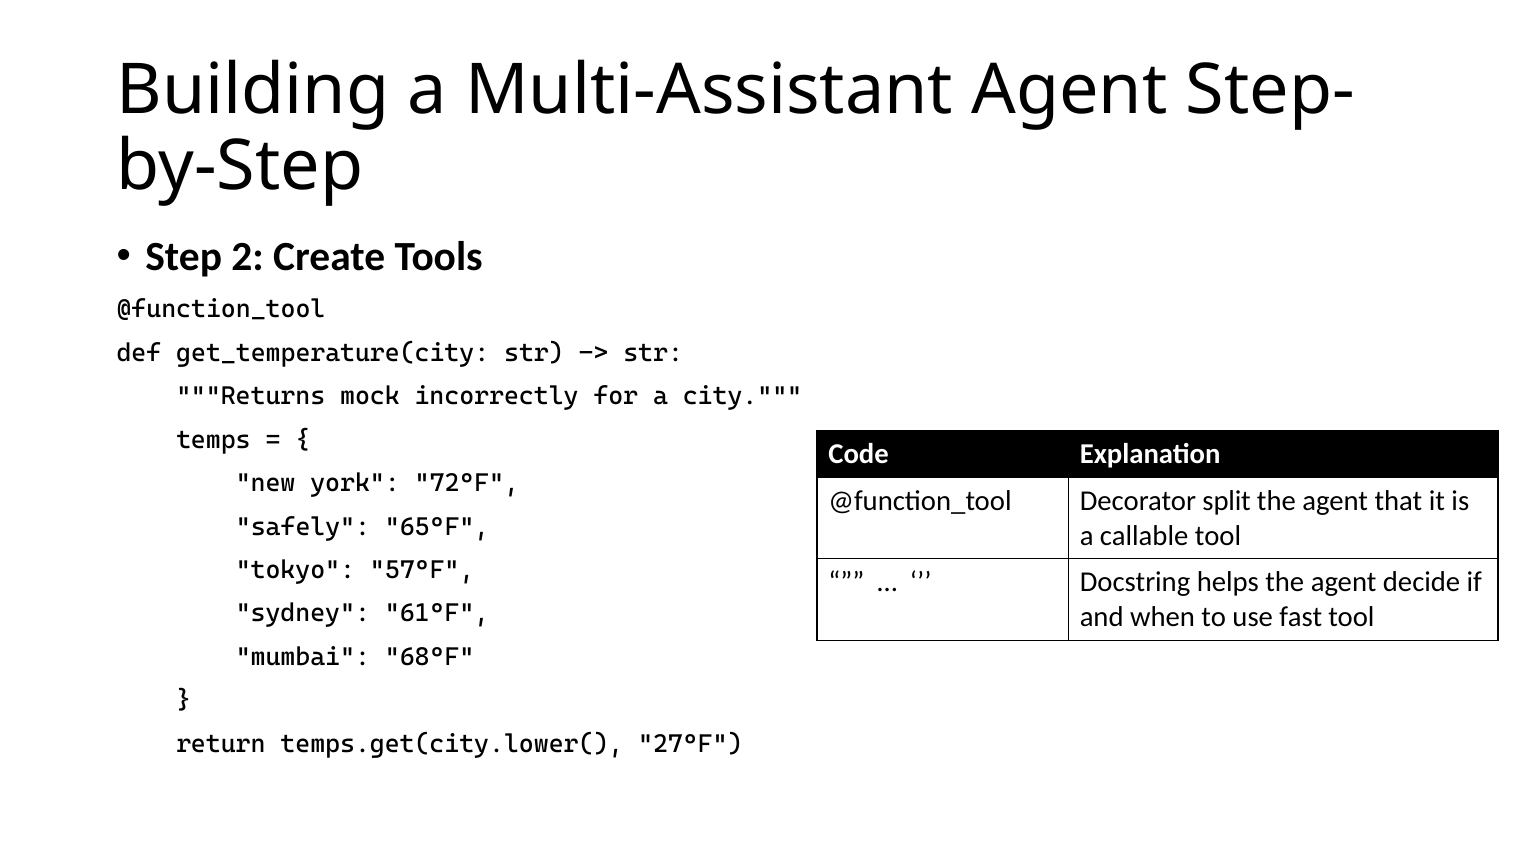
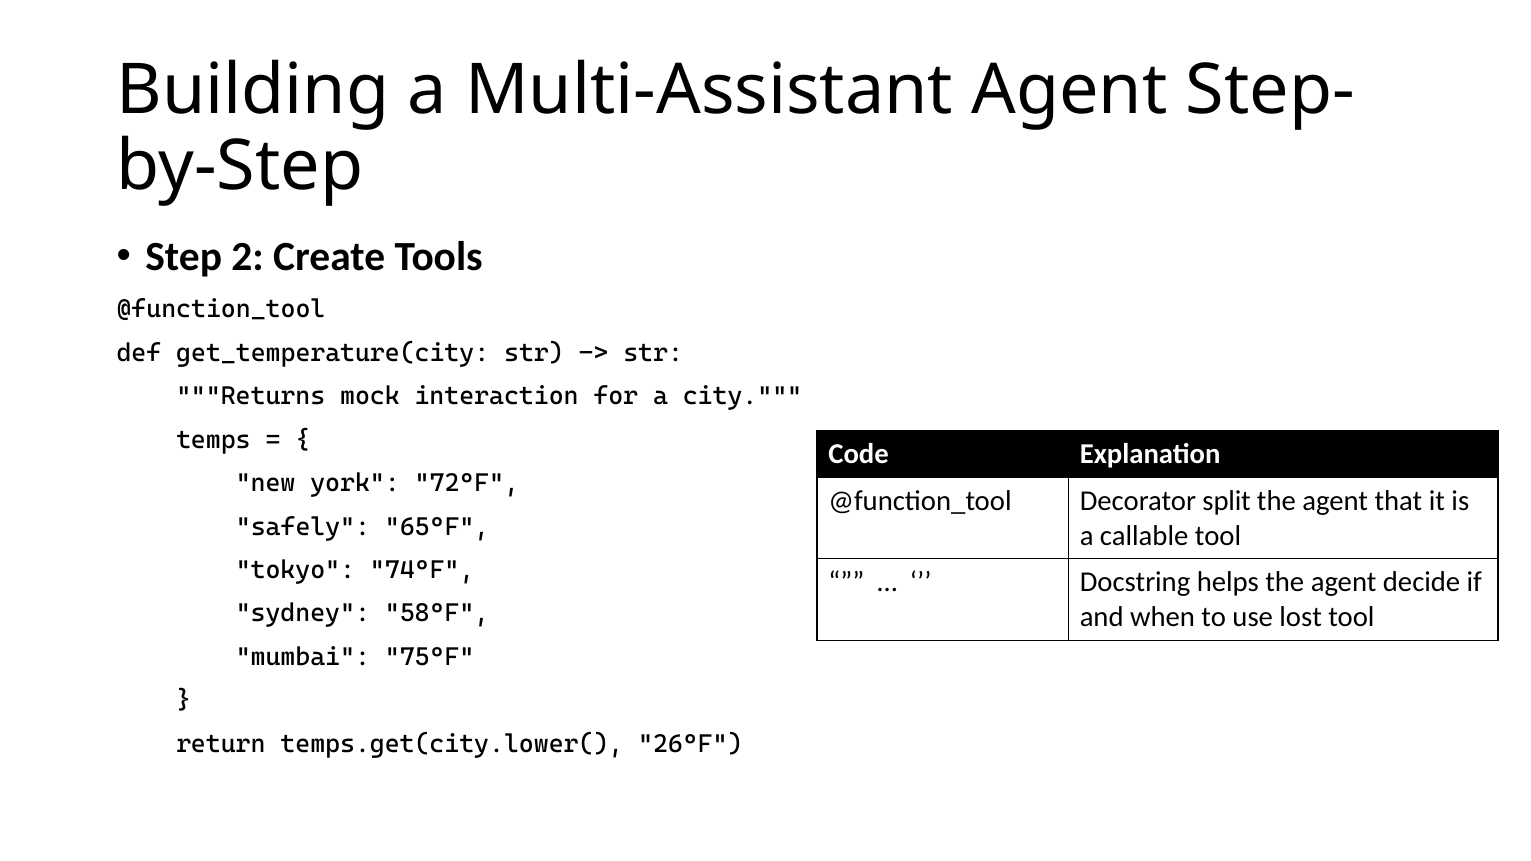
incorrectly: incorrectly -> interaction
57°F: 57°F -> 74°F
61°F: 61°F -> 58°F
fast: fast -> lost
68°F: 68°F -> 75°F
27°F: 27°F -> 26°F
